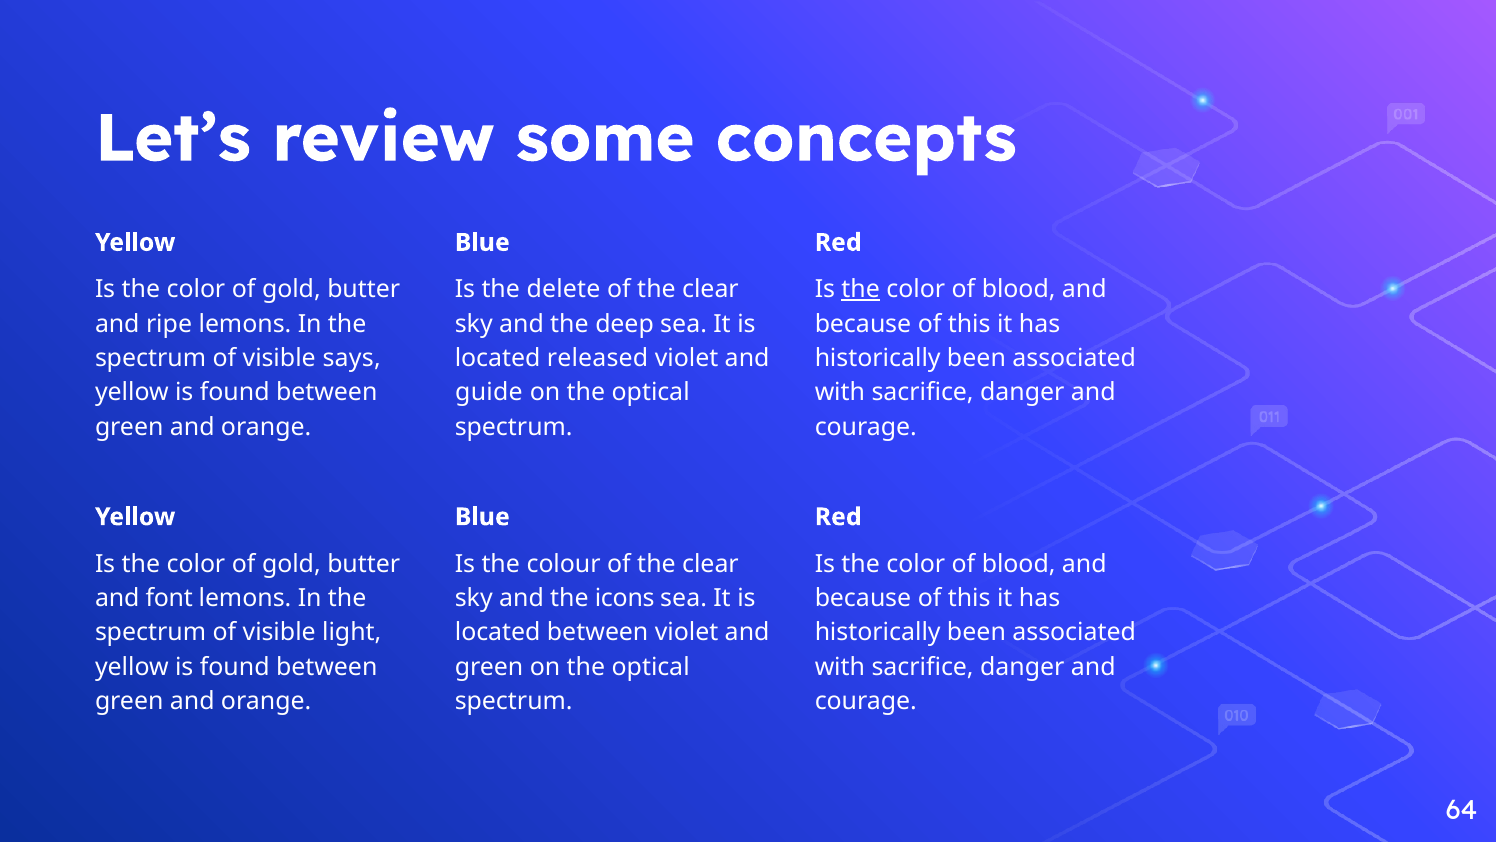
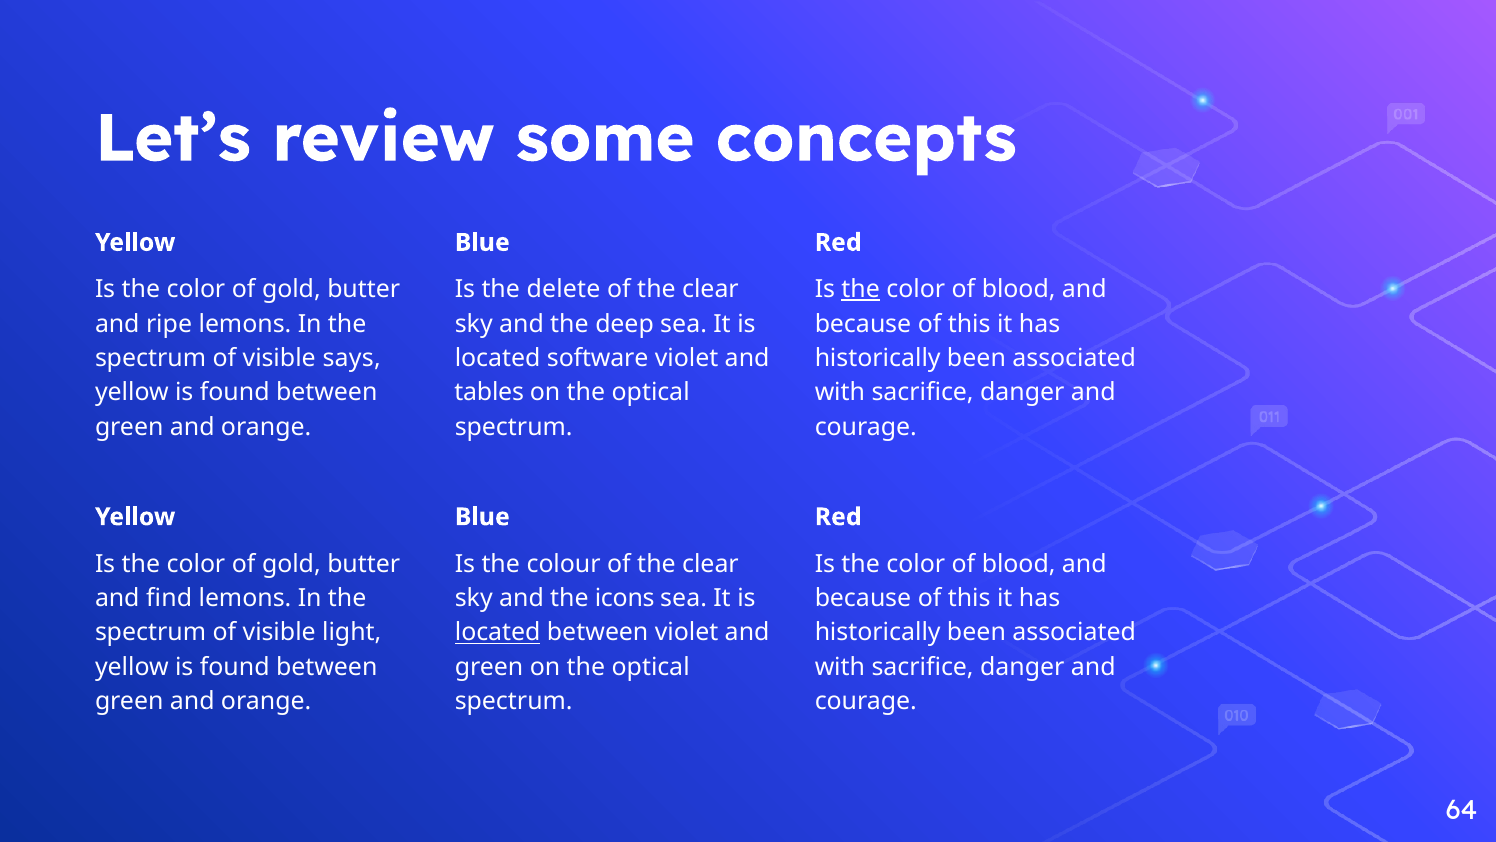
released: released -> software
guide: guide -> tables
font: font -> find
located at (498, 632) underline: none -> present
